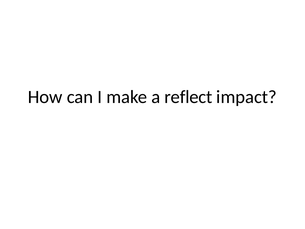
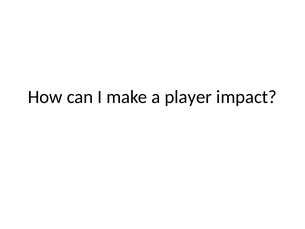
reflect: reflect -> player
